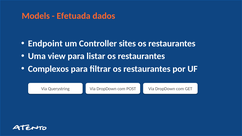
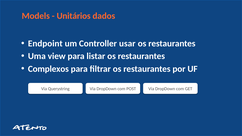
Efetuada: Efetuada -> Unitários
sites: sites -> usar
